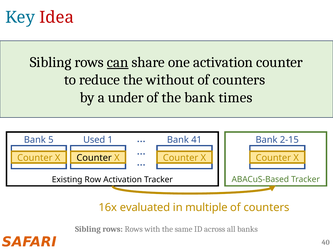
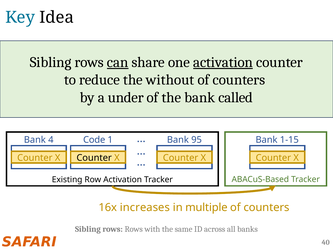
Idea colour: red -> black
activation at (223, 62) underline: none -> present
times: times -> called
2-15: 2-15 -> 1-15
5: 5 -> 4
Used: Used -> Code
41: 41 -> 95
evaluated: evaluated -> increases
